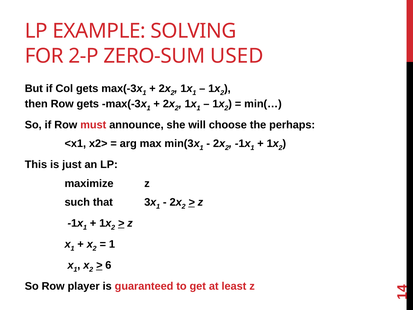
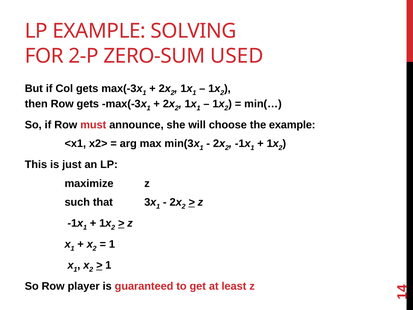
the perhaps: perhaps -> example
6 at (108, 265): 6 -> 1
